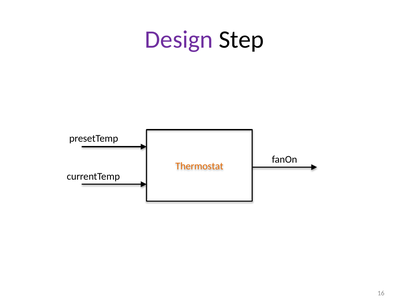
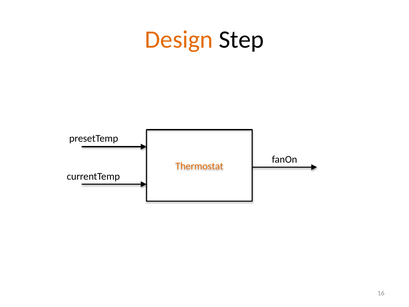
Design colour: purple -> orange
